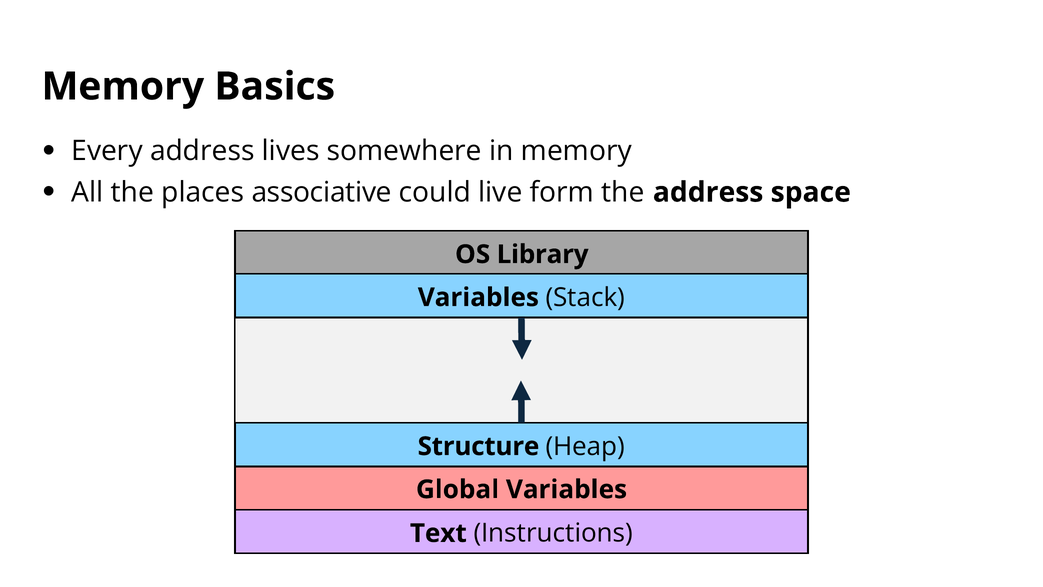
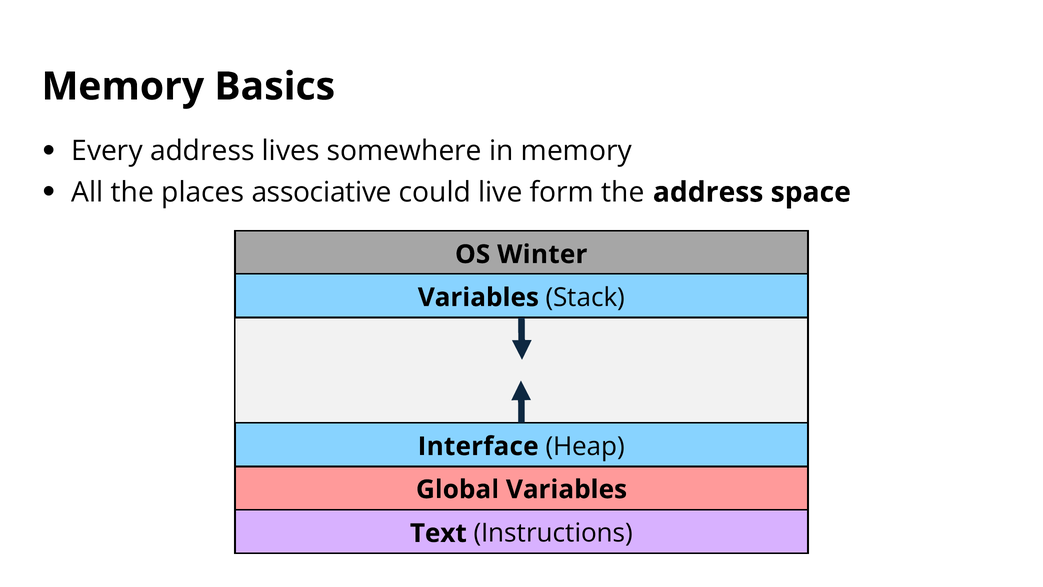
Library: Library -> Winter
Structure: Structure -> Interface
